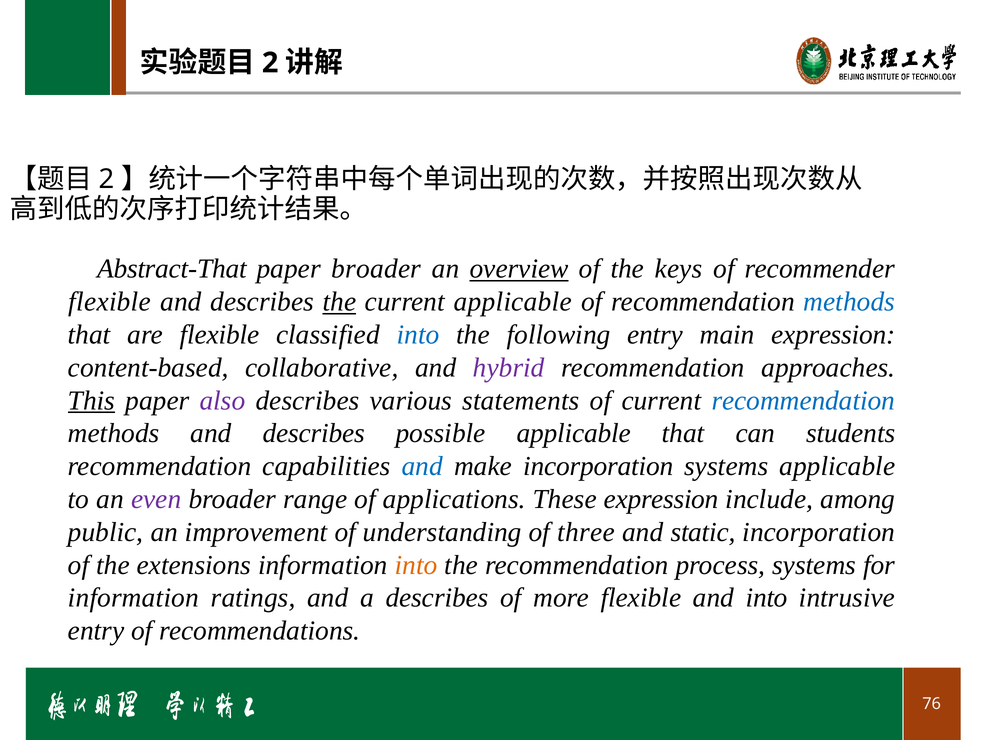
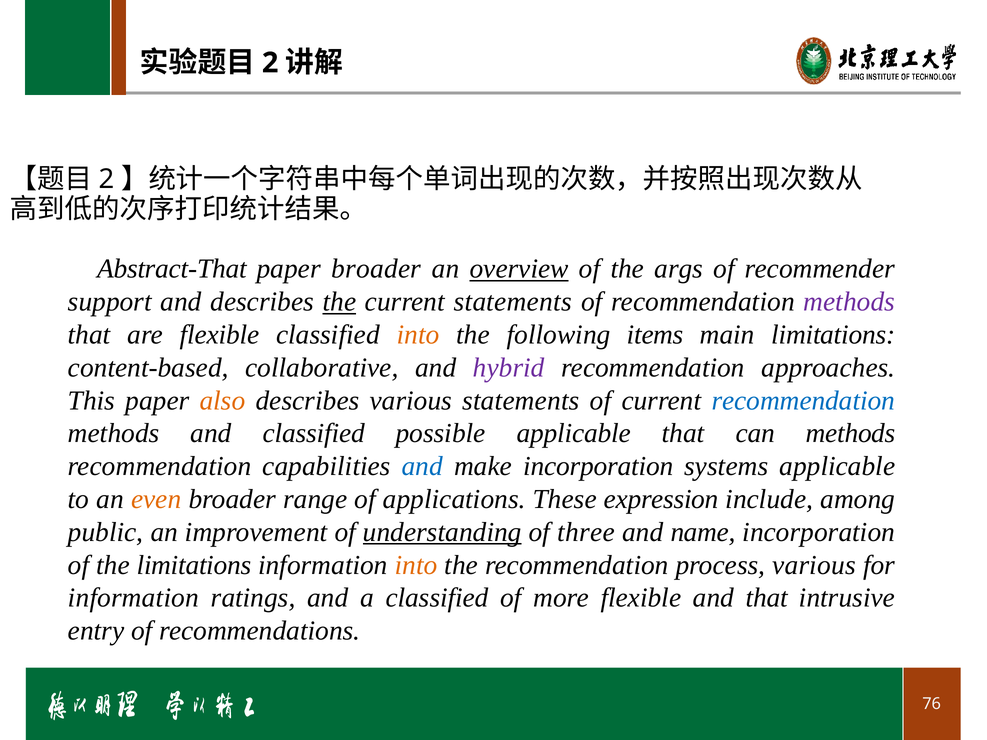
keys: keys -> args
flexible at (110, 302): flexible -> support
current applicable: applicable -> statements
methods at (849, 302) colour: blue -> purple
into at (418, 335) colour: blue -> orange
following entry: entry -> items
main expression: expression -> limitations
This underline: present -> none
also colour: purple -> orange
methods and describes: describes -> classified
can students: students -> methods
even colour: purple -> orange
understanding underline: none -> present
static: static -> name
the extensions: extensions -> limitations
process systems: systems -> various
a describes: describes -> classified
and into: into -> that
